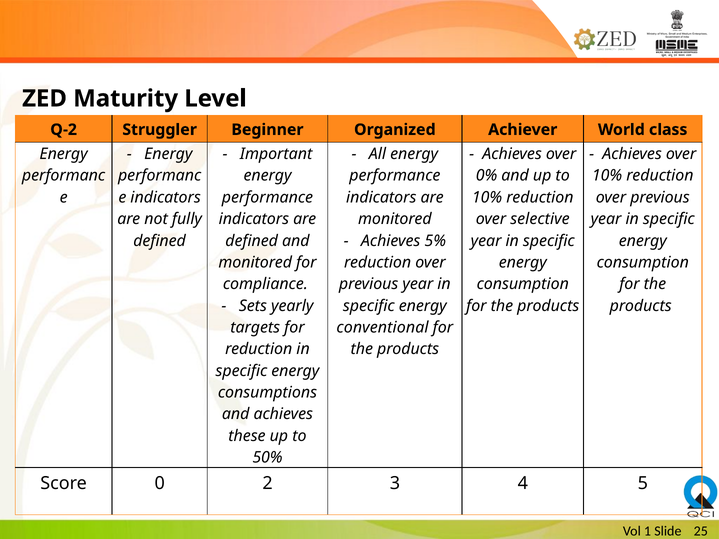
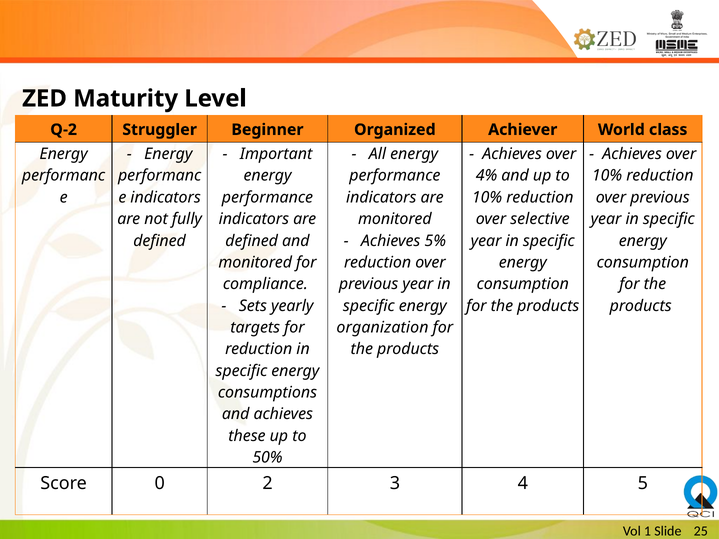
0%: 0% -> 4%
conventional: conventional -> organization
